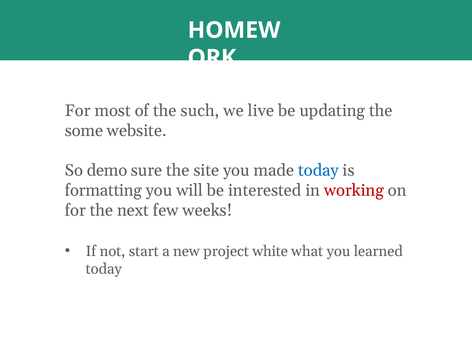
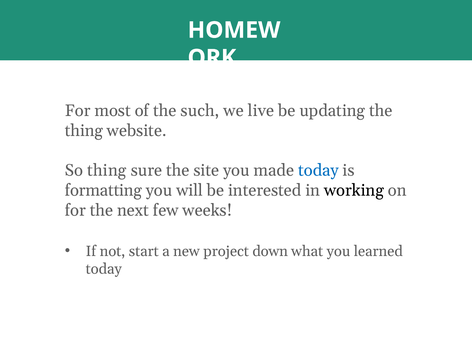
some at (84, 131): some -> thing
So demo: demo -> thing
working colour: red -> black
white: white -> down
